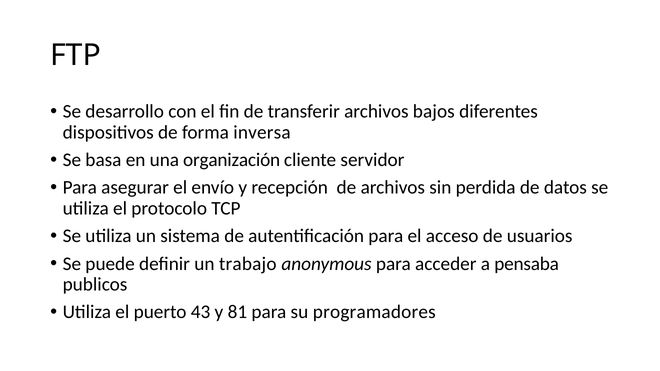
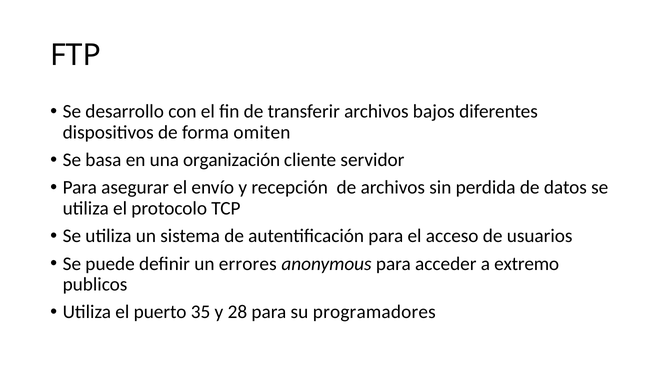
inversa: inversa -> omiten
trabajo: trabajo -> errores
pensaba: pensaba -> extremo
43: 43 -> 35
81: 81 -> 28
